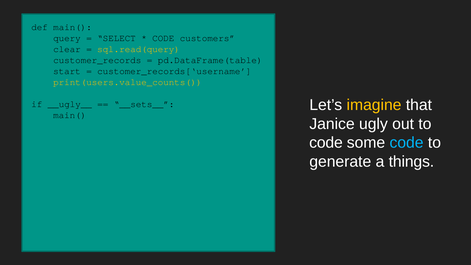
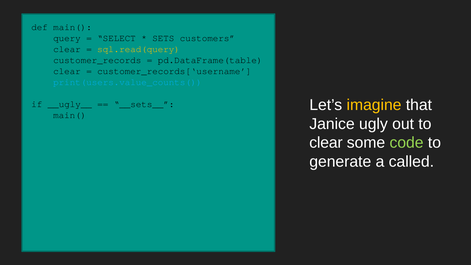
CODE at (163, 38): CODE -> SETS
start at (67, 71): start -> clear
print(users.value_counts( colour: yellow -> light blue
code at (326, 143): code -> clear
code at (407, 143) colour: light blue -> light green
things: things -> called
